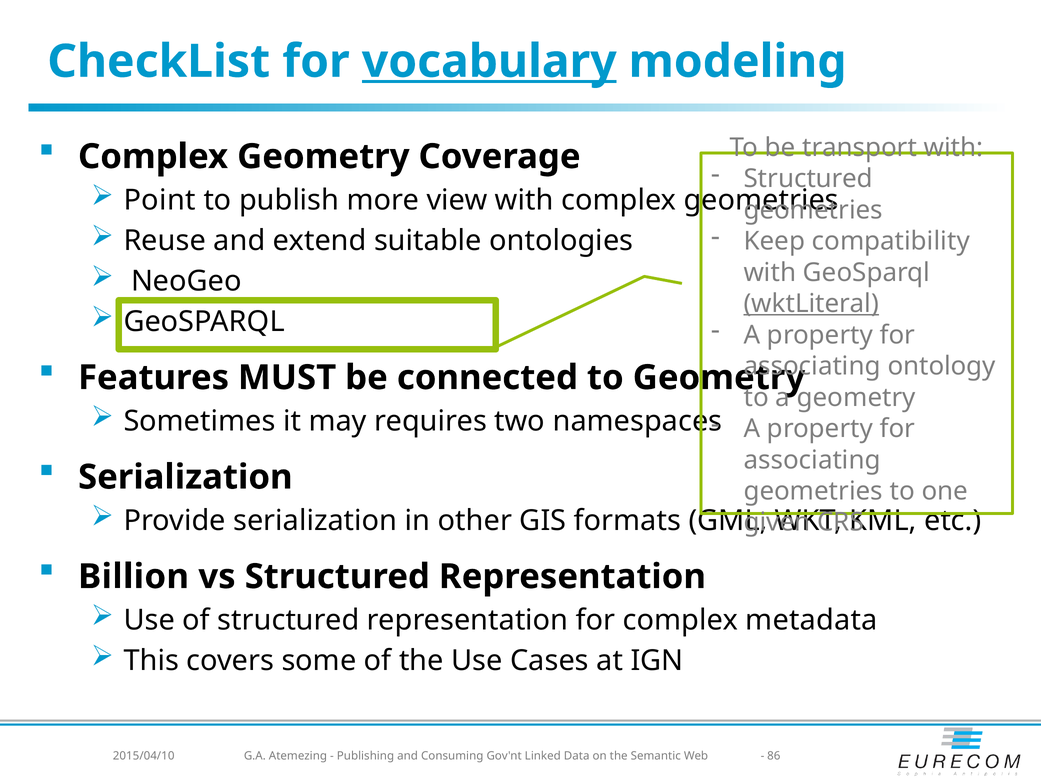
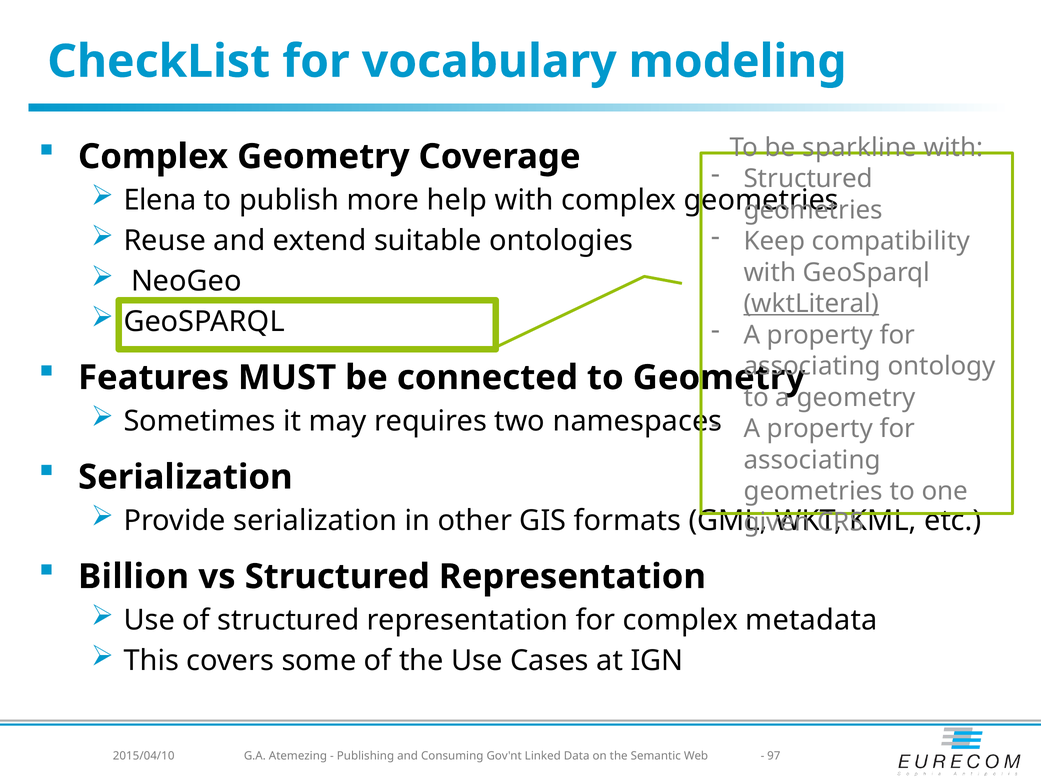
vocabulary underline: present -> none
transport: transport -> sparkline
Point: Point -> Elena
view: view -> help
86: 86 -> 97
